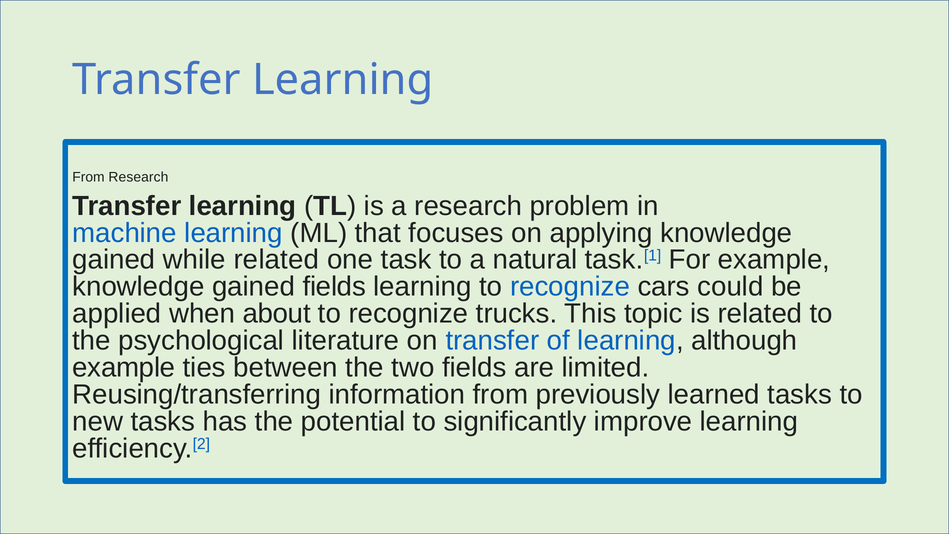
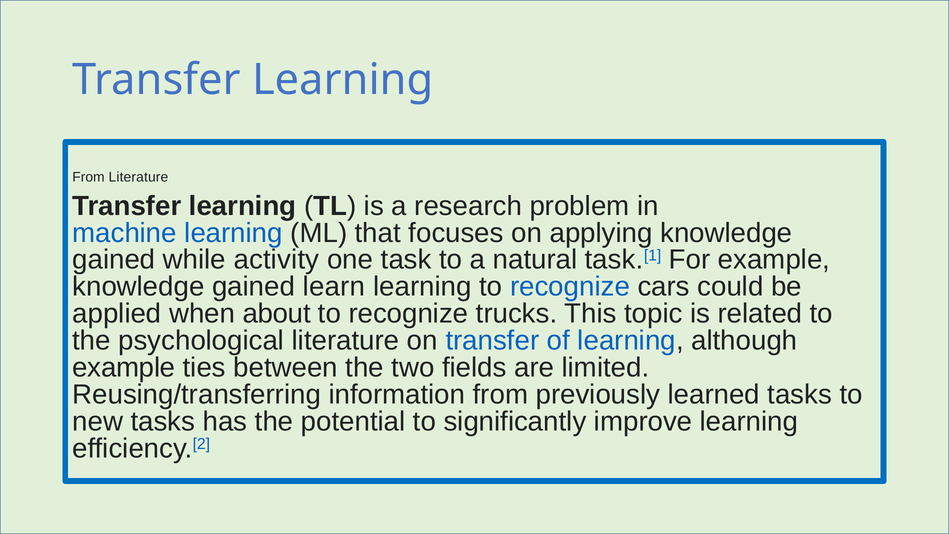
From Research: Research -> Literature
while related: related -> activity
gained fields: fields -> learn
